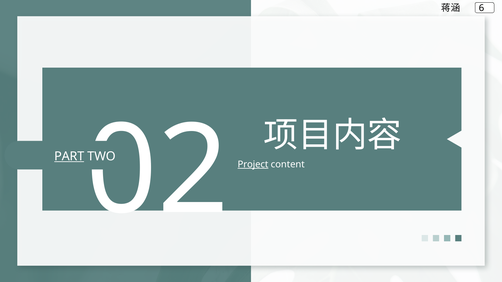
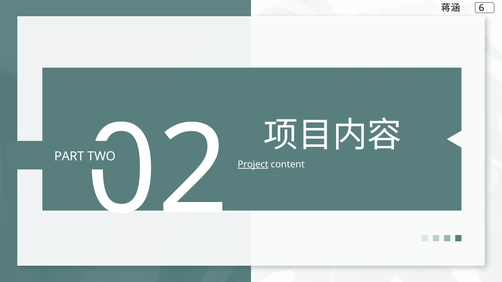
PART underline: present -> none
